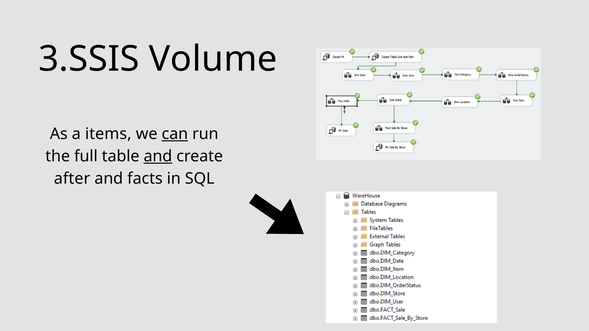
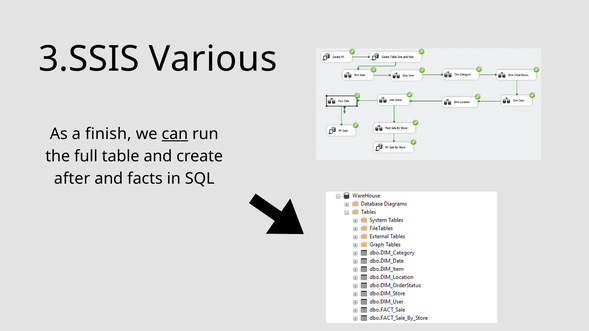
Volume: Volume -> Various
items: items -> finish
and at (158, 156) underline: present -> none
